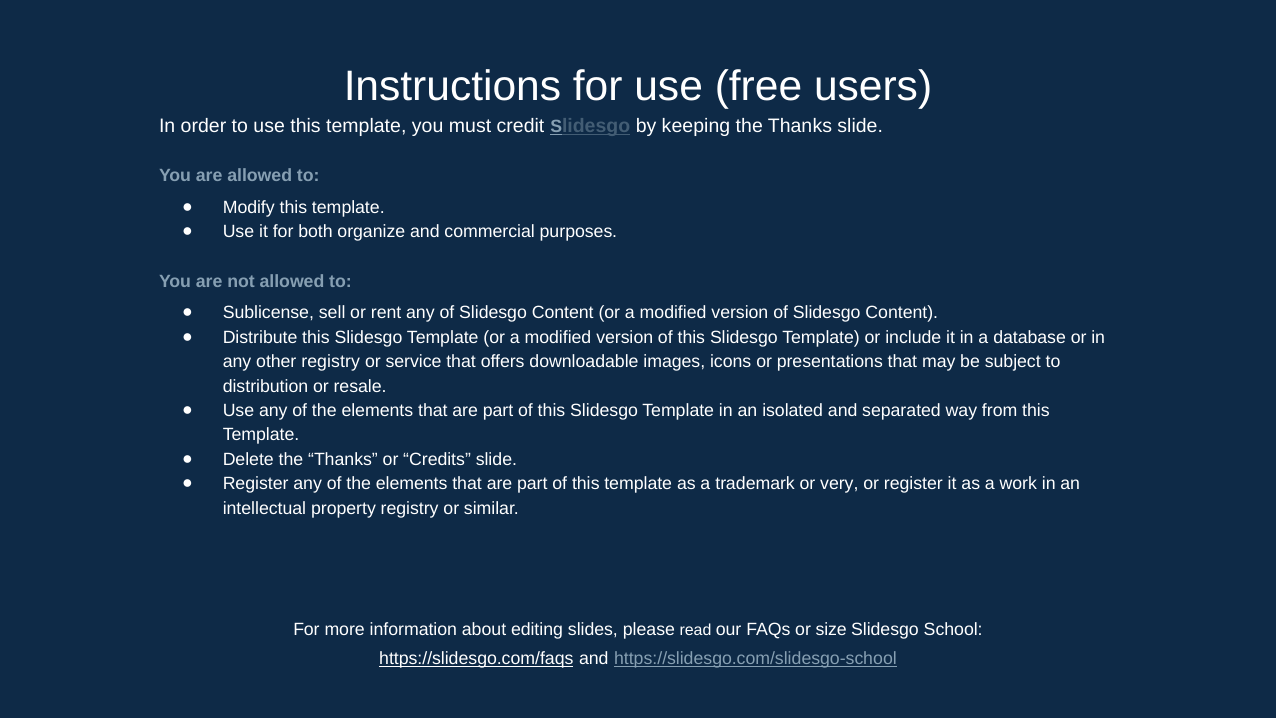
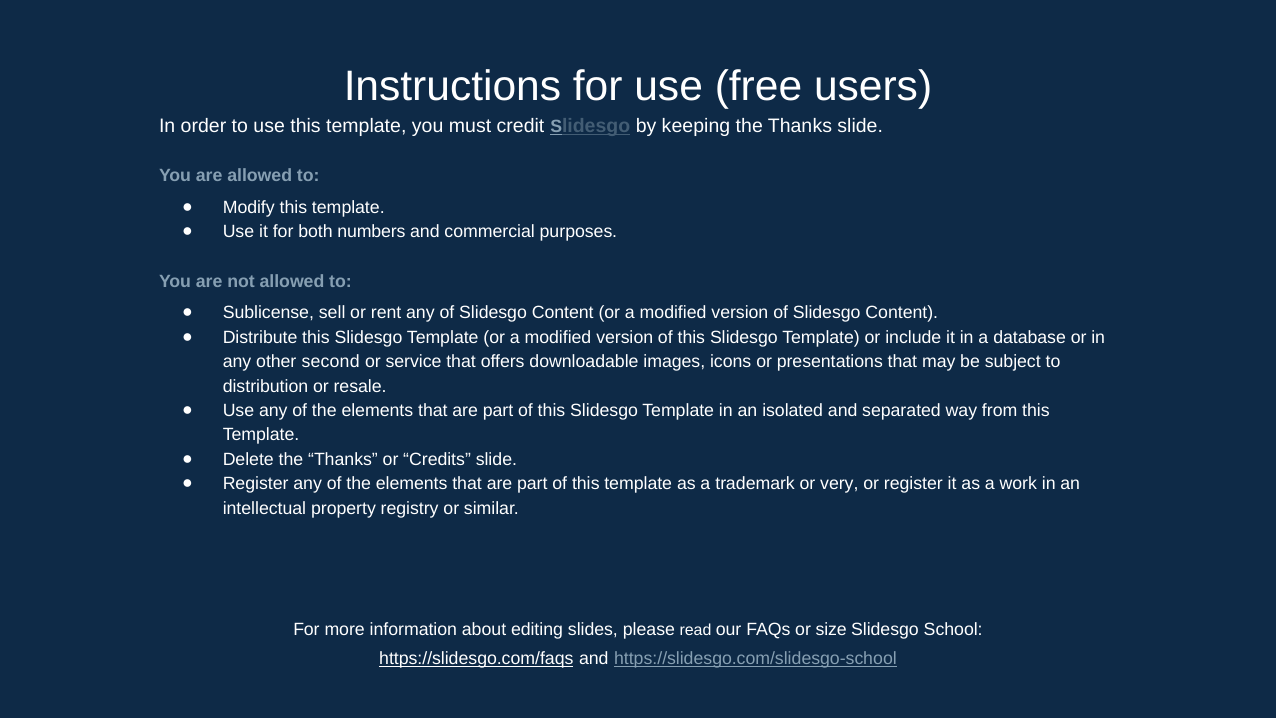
organize: organize -> numbers
other registry: registry -> second
